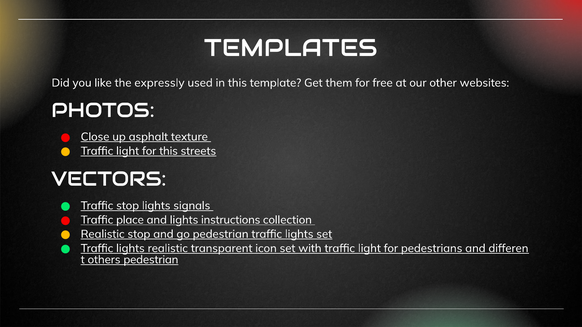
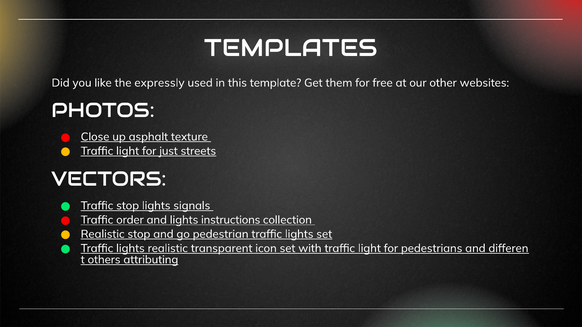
for this: this -> just
place: place -> order
others pedestrian: pedestrian -> attributing
